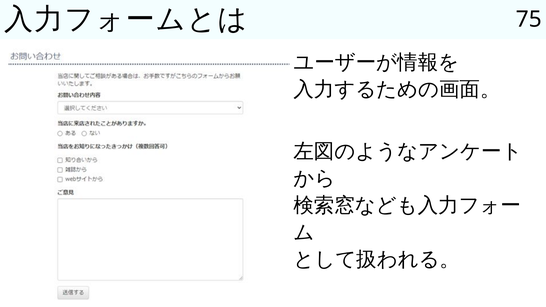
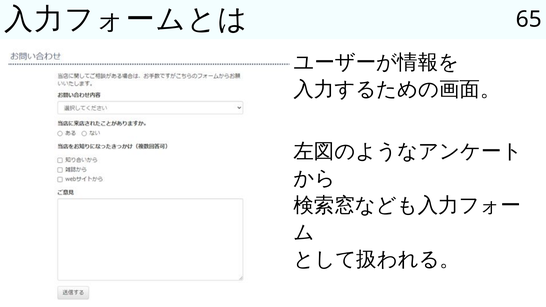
75: 75 -> 65
